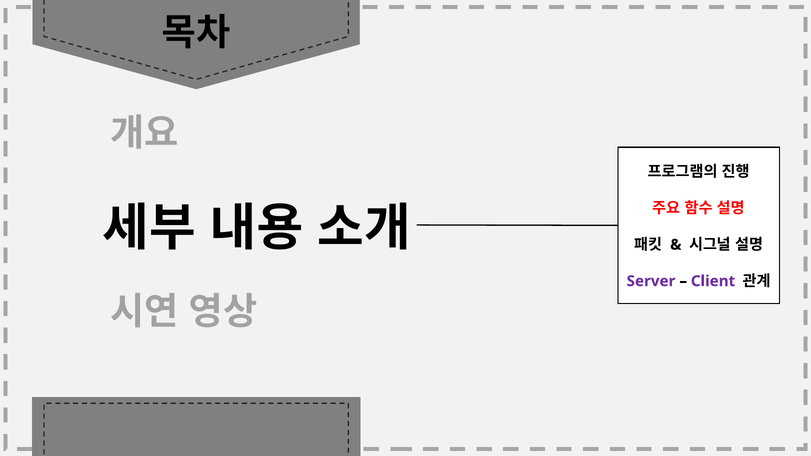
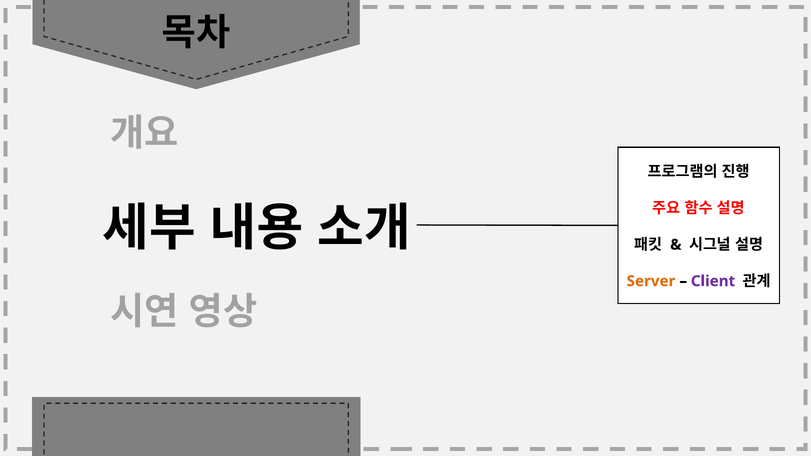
Server colour: purple -> orange
